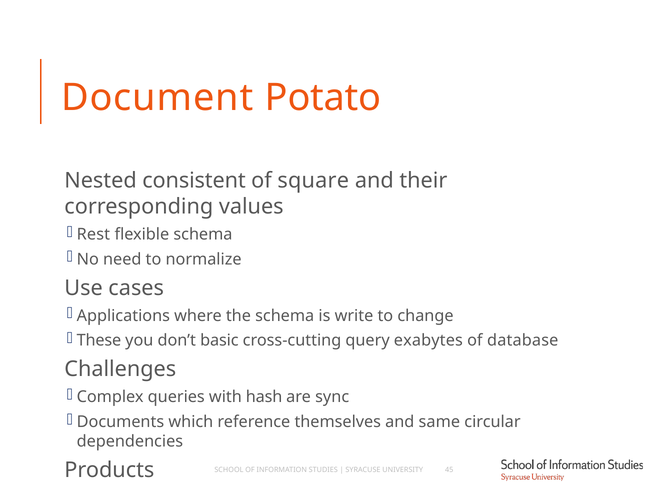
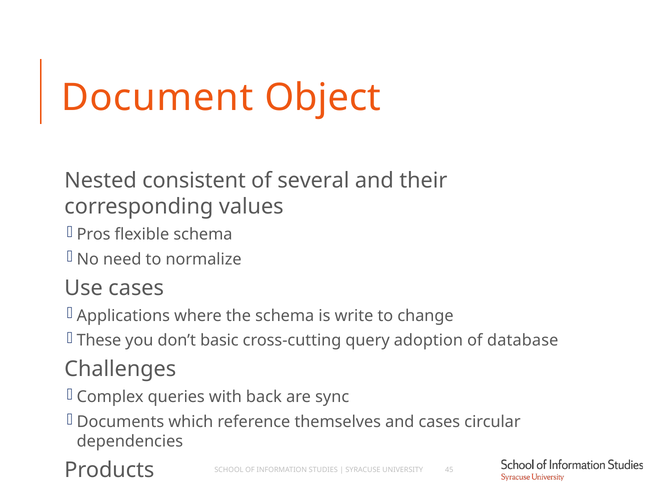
Potato: Potato -> Object
square: square -> several
Rest: Rest -> Pros
exabytes: exabytes -> adoption
hash: hash -> back
and same: same -> cases
